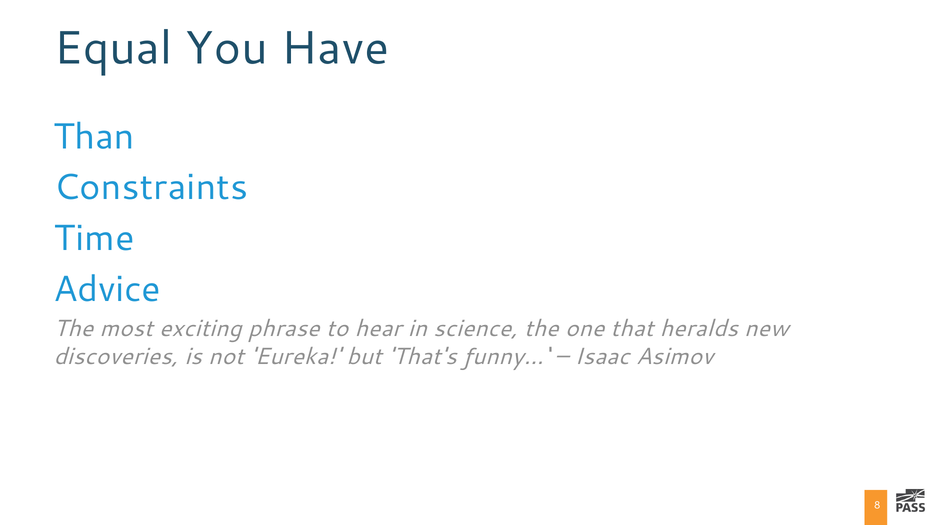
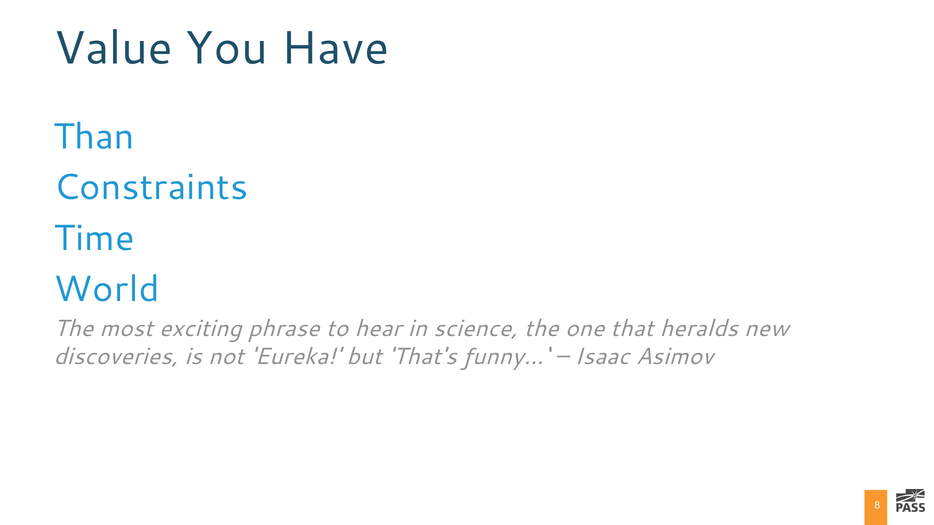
Equal: Equal -> Value
Advice: Advice -> World
